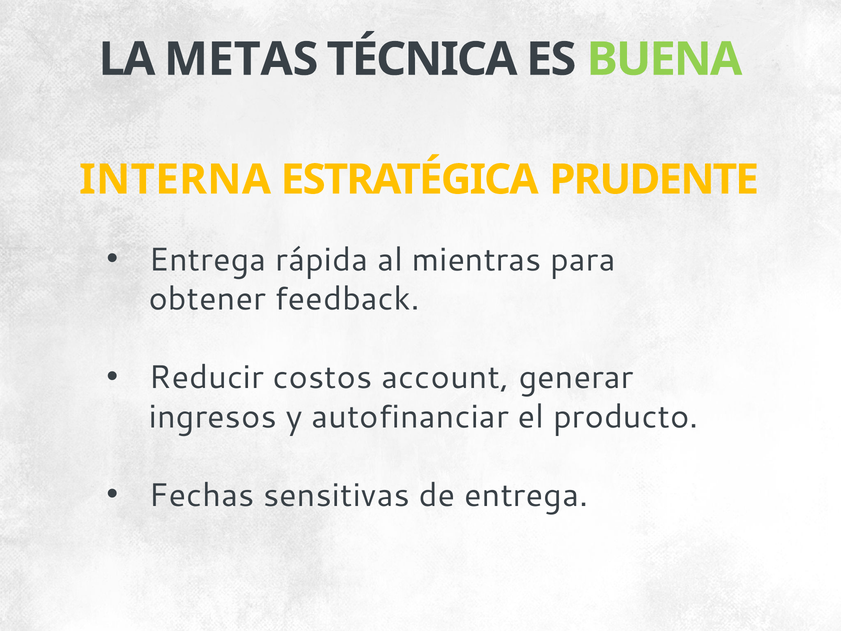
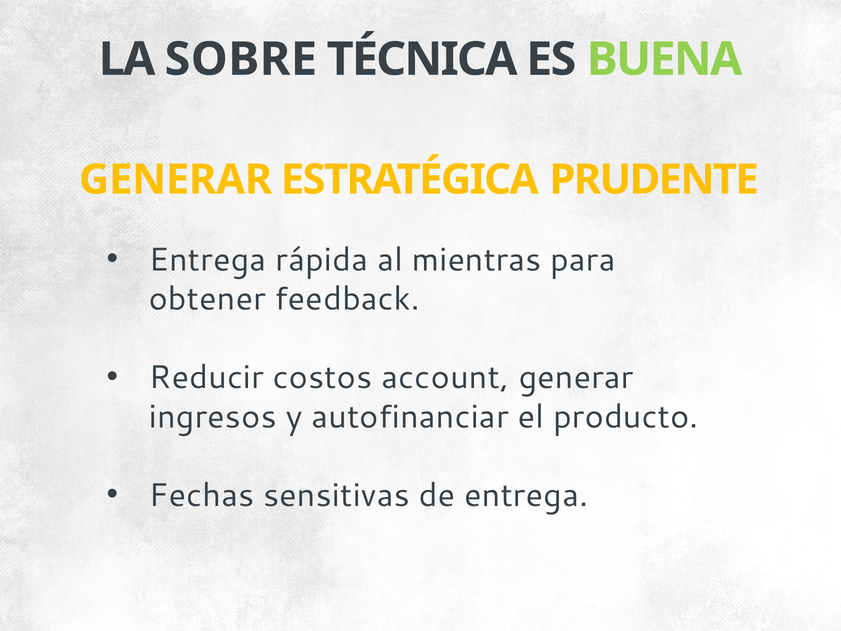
METAS: METAS -> SOBRE
INTERNA at (175, 180): INTERNA -> GENERAR
